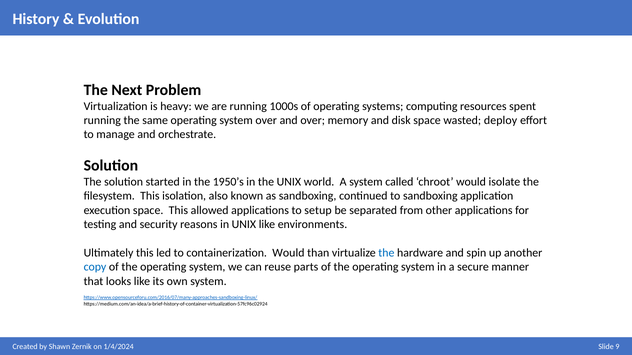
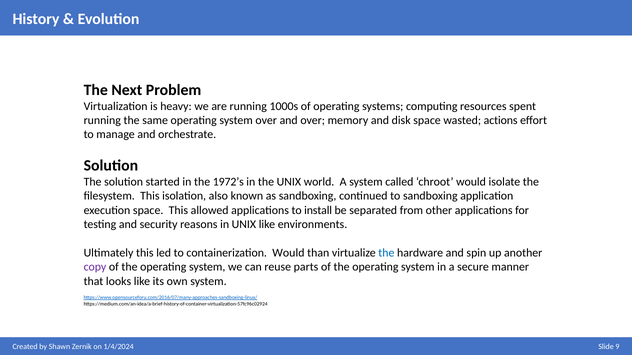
deploy: deploy -> actions
1950’s: 1950’s -> 1972’s
setup: setup -> install
copy colour: blue -> purple
